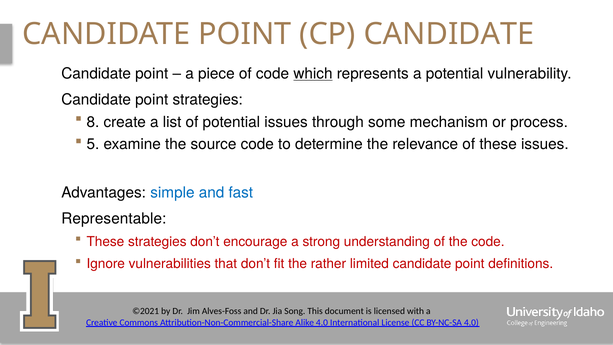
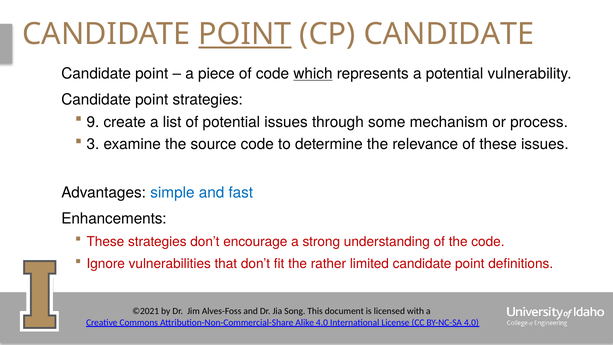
POINT at (245, 34) underline: none -> present
8: 8 -> 9
5: 5 -> 3
Representable: Representable -> Enhancements
